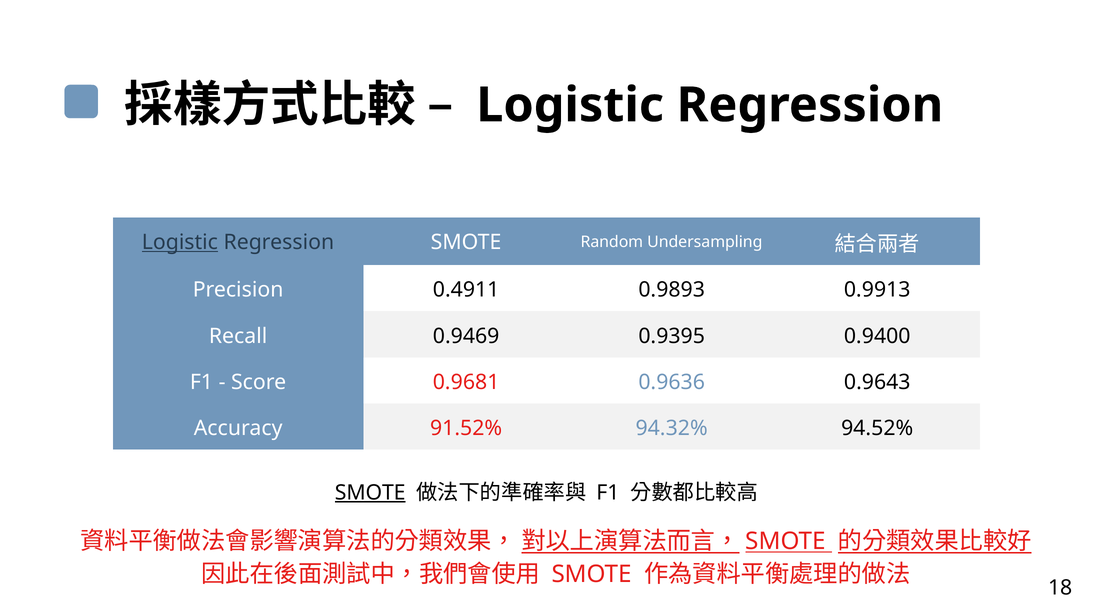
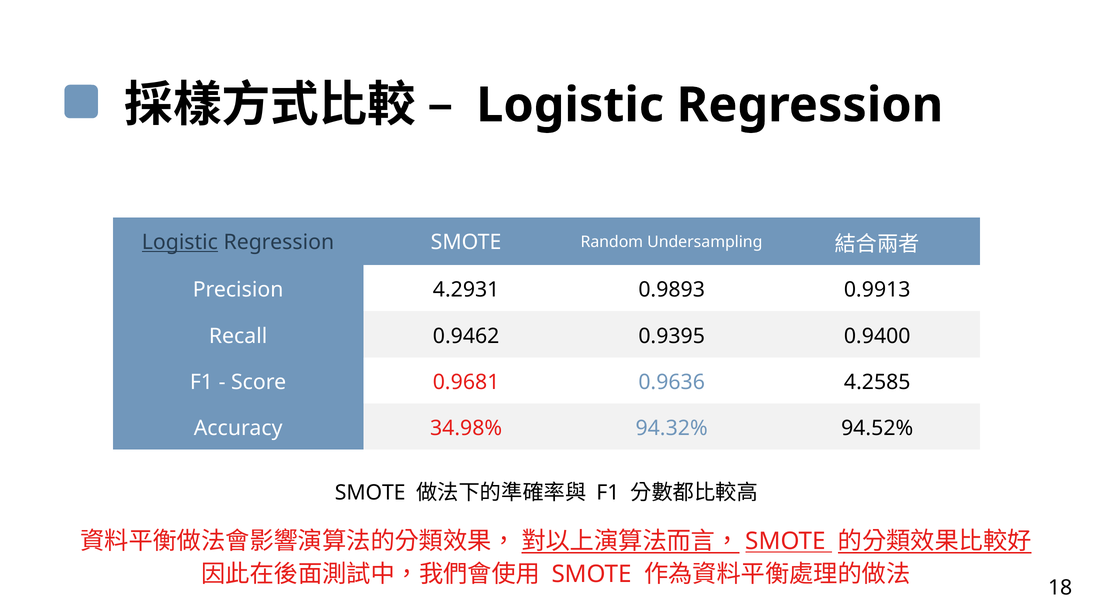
0.4911: 0.4911 -> 4.2931
0.9469: 0.9469 -> 0.9462
0.9643: 0.9643 -> 4.2585
91.52%: 91.52% -> 34.98%
SMOTE at (370, 493) underline: present -> none
